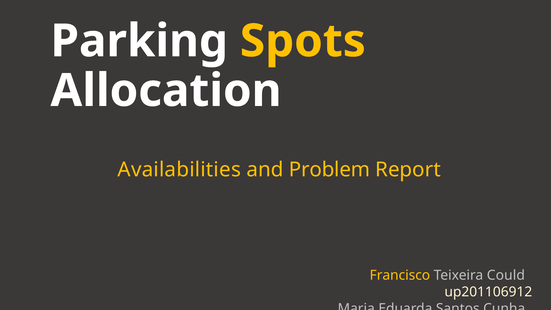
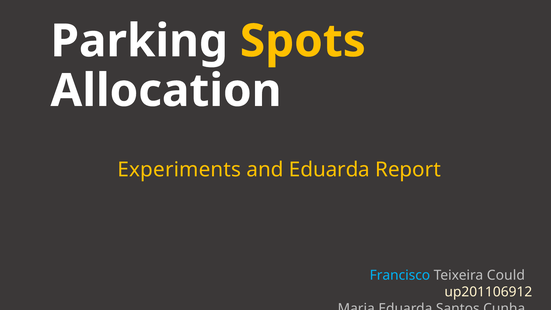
Availabilities: Availabilities -> Experiments
and Problem: Problem -> Eduarda
Francisco colour: yellow -> light blue
